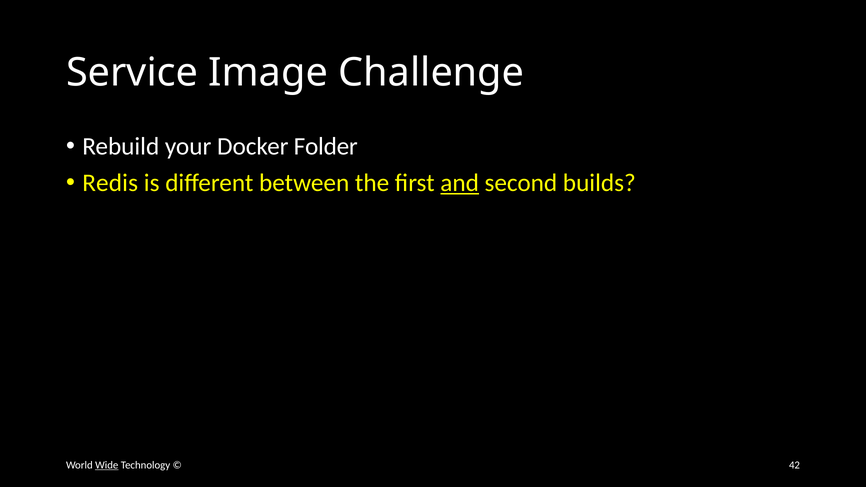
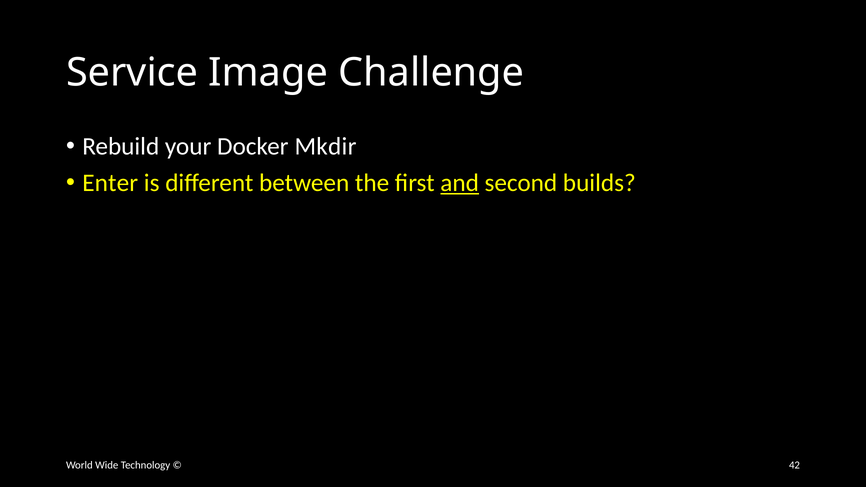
Folder: Folder -> Mkdir
Redis: Redis -> Enter
Wide underline: present -> none
